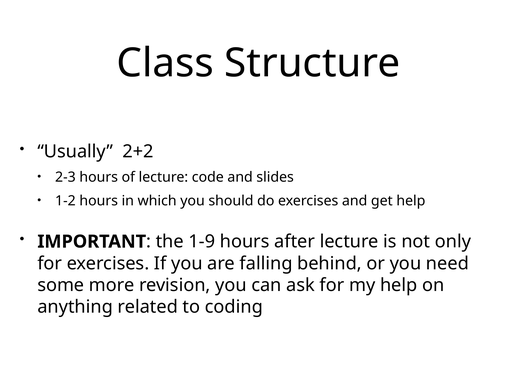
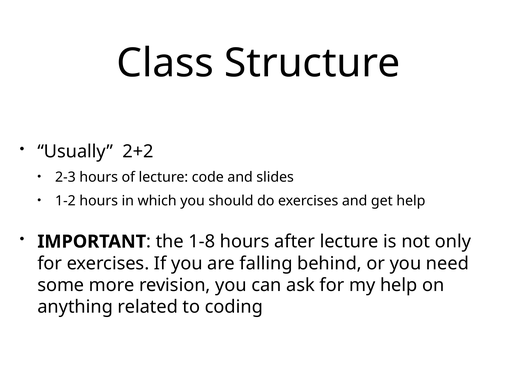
1-9: 1-9 -> 1-8
